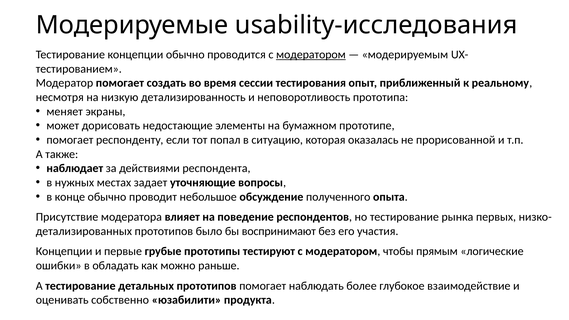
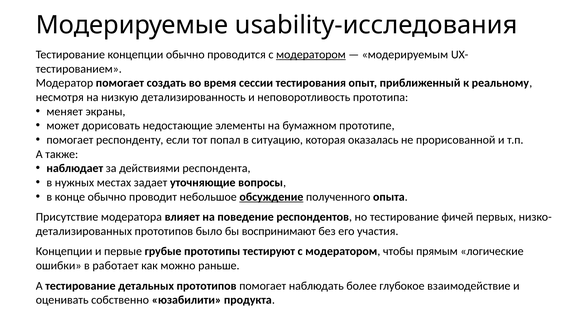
обсуждение underline: none -> present
рынка: рынка -> фичей
обладать: обладать -> работает
